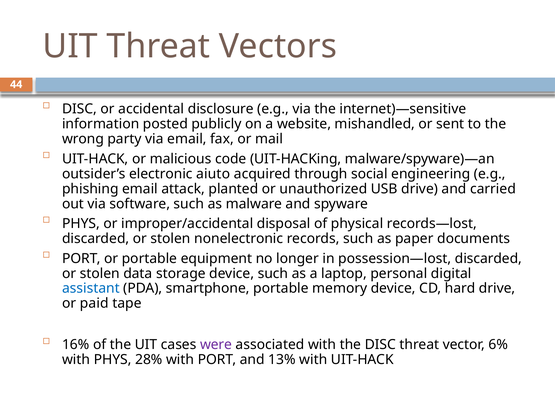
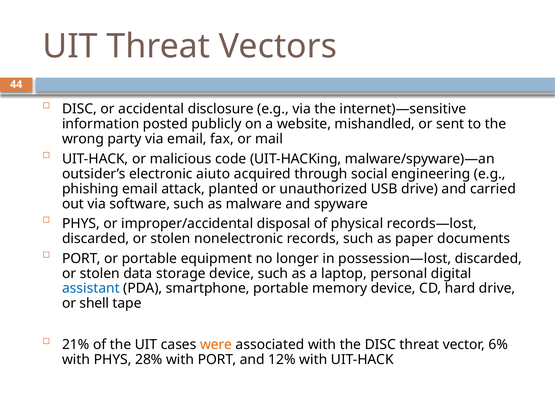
paid: paid -> shell
16%: 16% -> 21%
were colour: purple -> orange
13%: 13% -> 12%
